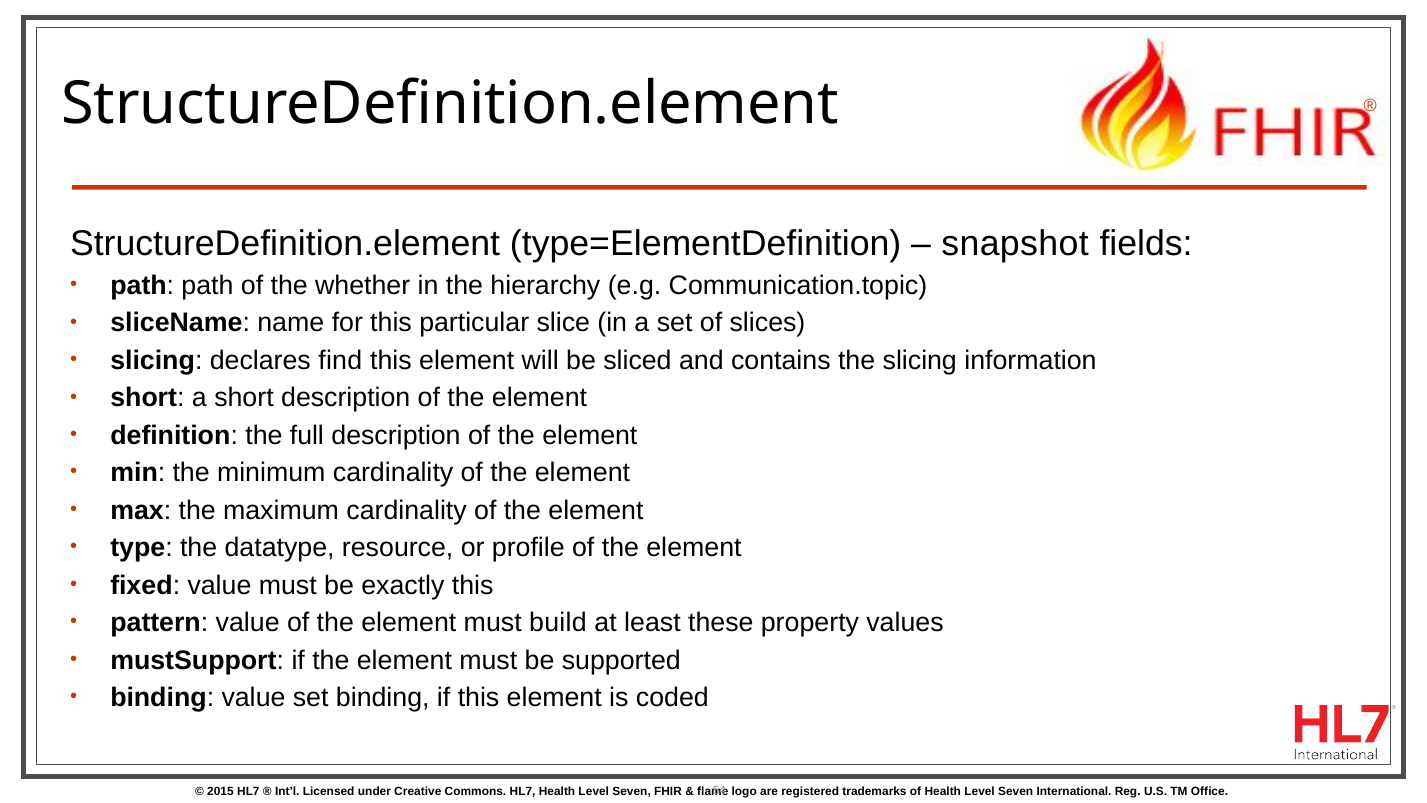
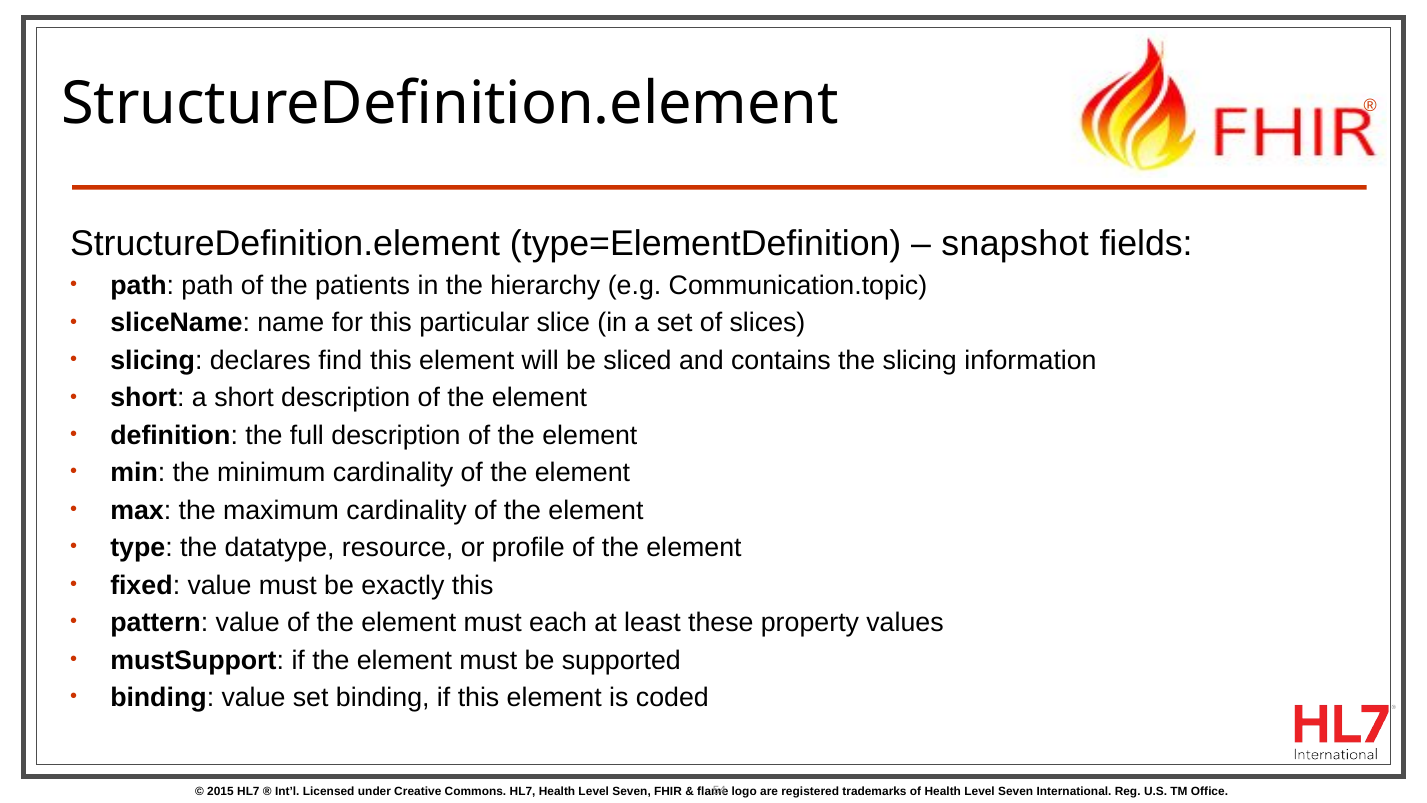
whether: whether -> patients
build: build -> each
